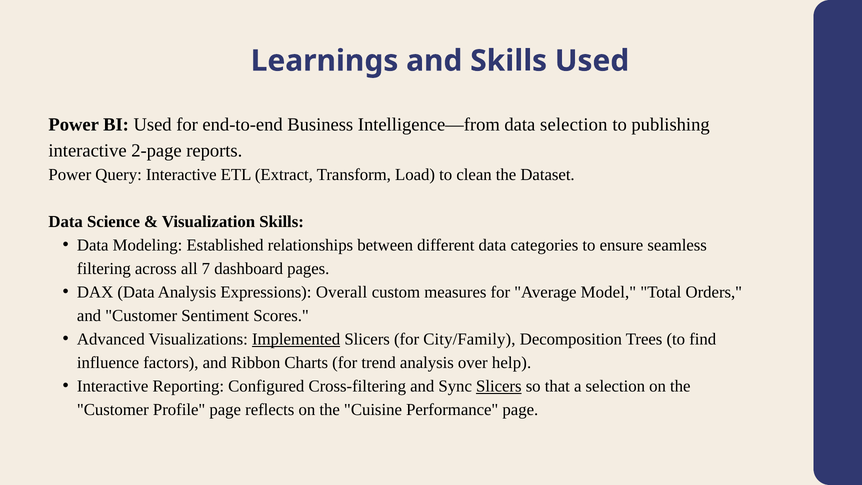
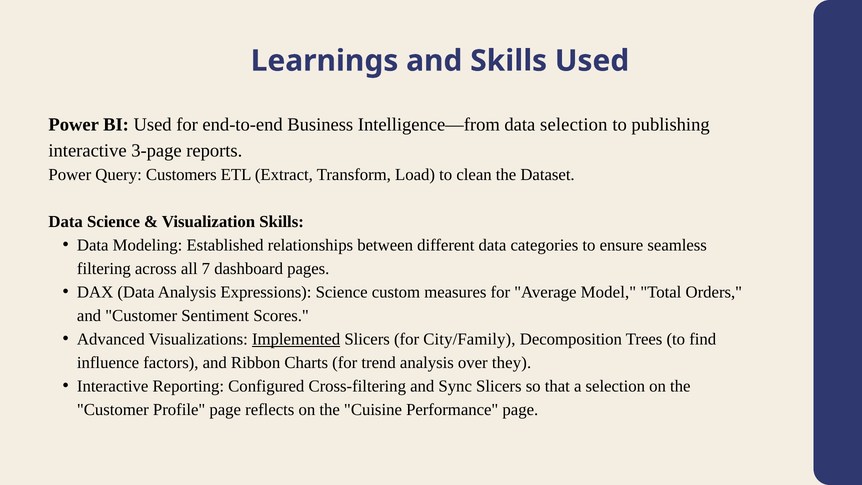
2-page: 2-page -> 3-page
Query Interactive: Interactive -> Customers
Expressions Overall: Overall -> Science
help: help -> they
Slicers at (499, 386) underline: present -> none
